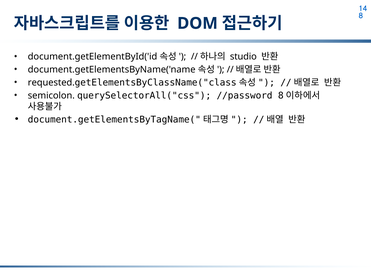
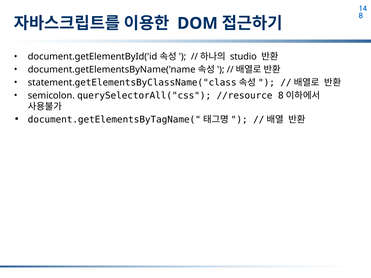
requested: requested -> statement
//password: //password -> //resource
